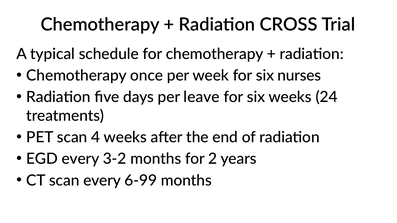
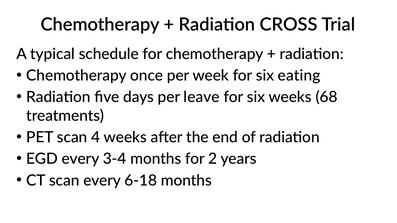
nurses: nurses -> eating
24: 24 -> 68
3-2: 3-2 -> 3-4
6-99: 6-99 -> 6-18
